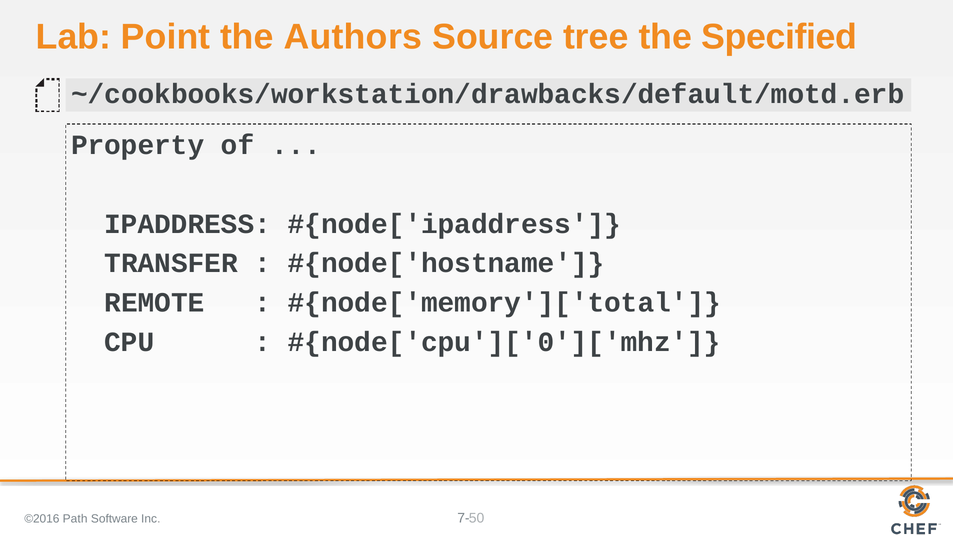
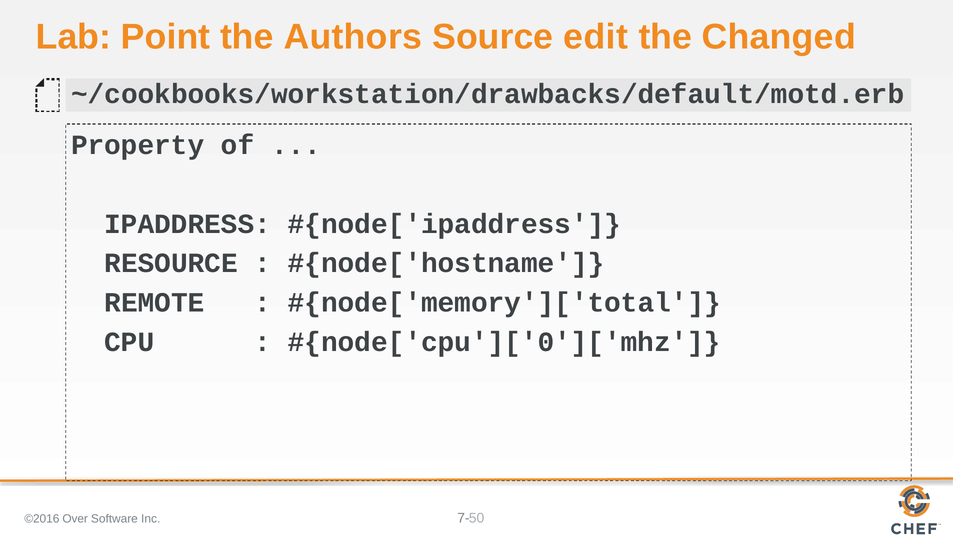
tree: tree -> edit
Specified: Specified -> Changed
TRANSFER: TRANSFER -> RESOURCE
Path: Path -> Over
